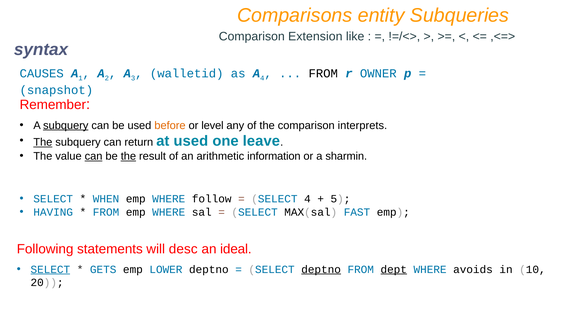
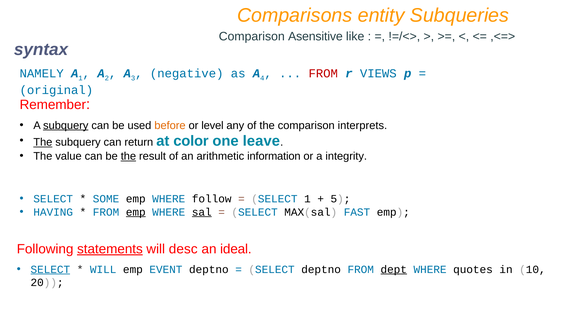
Extension: Extension -> Asensitive
CAUSES: CAUSES -> NAMELY
walletid: walletid -> negative
FROM at (323, 74) colour: black -> red
OWNER: OWNER -> VIEWS
snapshot: snapshot -> original
at used: used -> color
can at (94, 156) underline: present -> none
sharmin: sharmin -> integrity
WHEN: WHEN -> SOME
SELECT 4: 4 -> 1
emp at (136, 212) underline: none -> present
sal underline: none -> present
statements underline: none -> present
GETS at (103, 270): GETS -> WILL
LOWER: LOWER -> EVENT
deptno at (321, 270) underline: present -> none
avoids: avoids -> quotes
